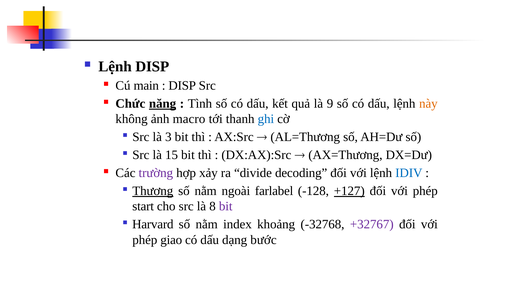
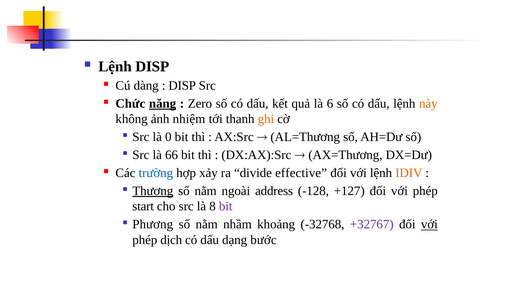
main: main -> dàng
Tình: Tình -> Zero
9: 9 -> 6
macro: macro -> nhiệm
ghi colour: blue -> orange
3: 3 -> 0
15: 15 -> 66
trường colour: purple -> blue
decoding: decoding -> effective
IDIV colour: blue -> orange
farlabel: farlabel -> address
+127 underline: present -> none
Harvard: Harvard -> Phương
index: index -> nhầm
với at (429, 224) underline: none -> present
giao: giao -> dịch
